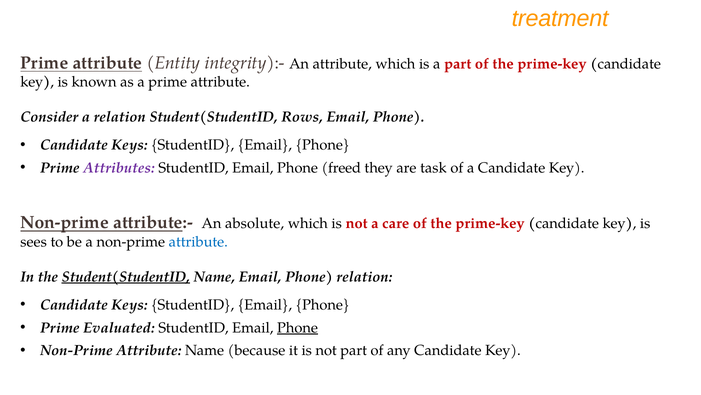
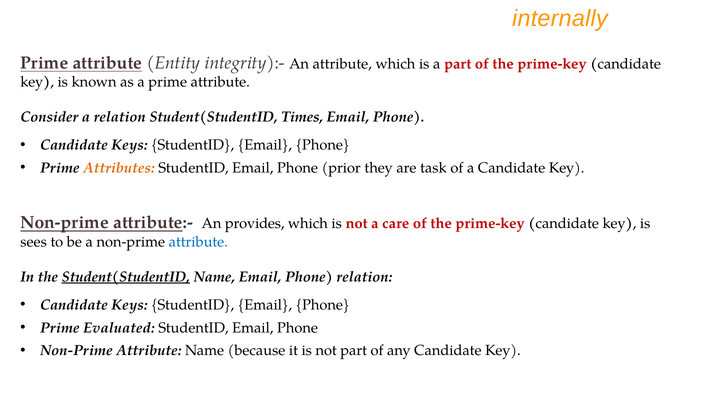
treatment: treatment -> internally
Rows: Rows -> Times
Attributes colour: purple -> orange
freed: freed -> prior
absolute: absolute -> provides
Phone at (298, 327) underline: present -> none
